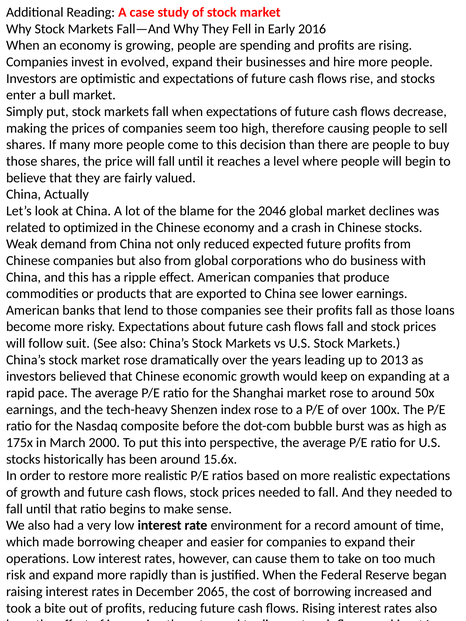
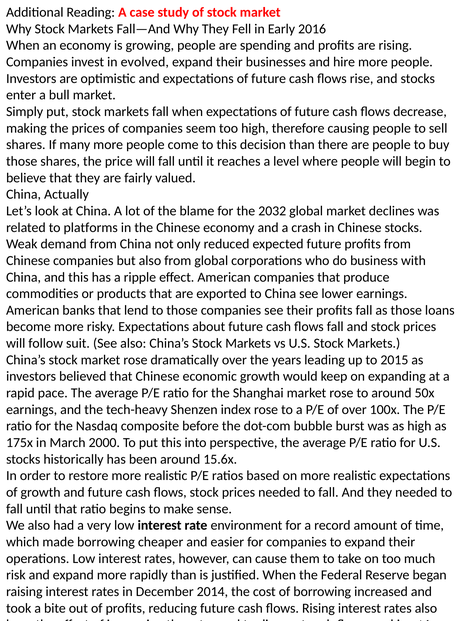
2046: 2046 -> 2032
optimized: optimized -> platforms
2013: 2013 -> 2015
2065: 2065 -> 2014
